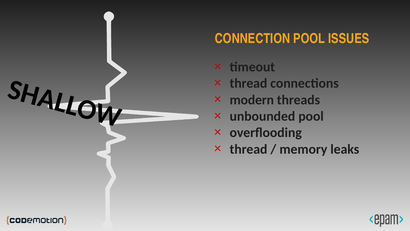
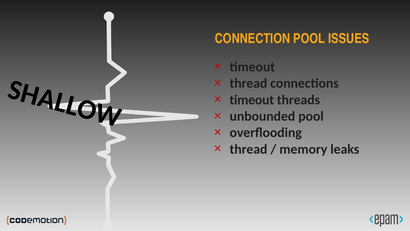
modern at (252, 100): modern -> timeout
